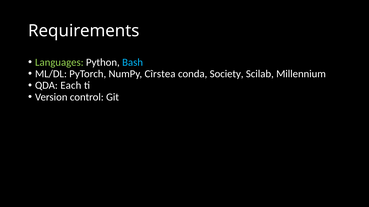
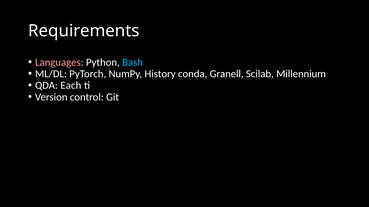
Languages colour: light green -> pink
Cîrstea: Cîrstea -> History
Society: Society -> Granell
